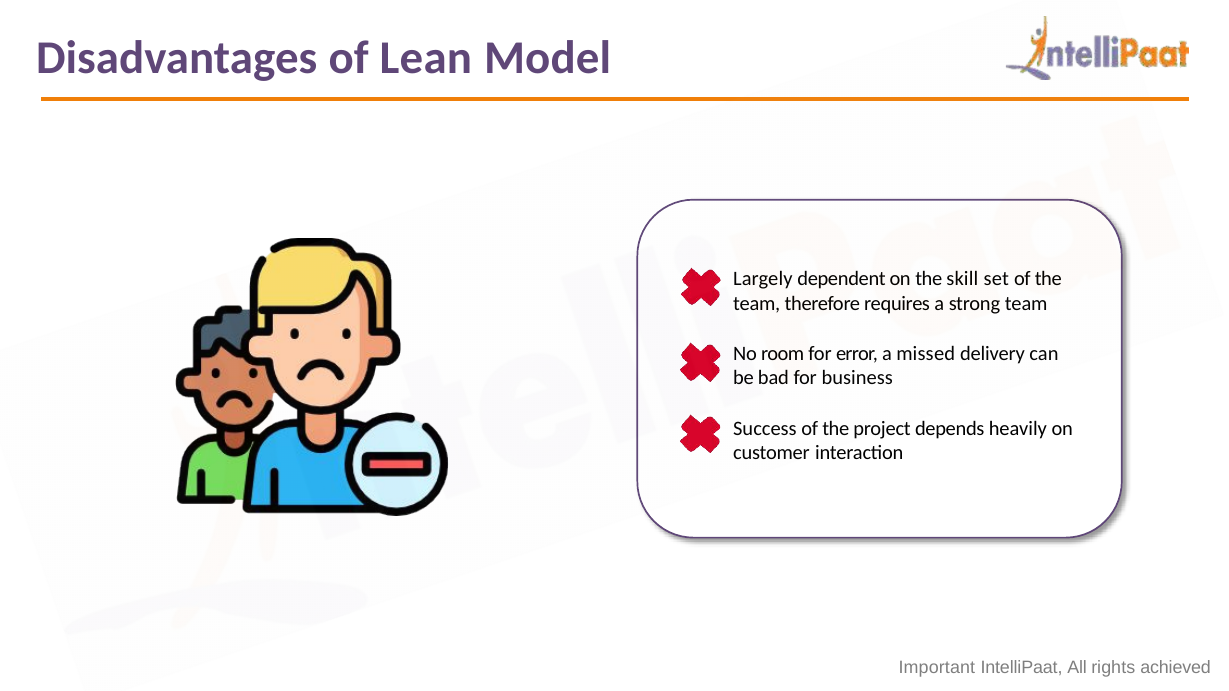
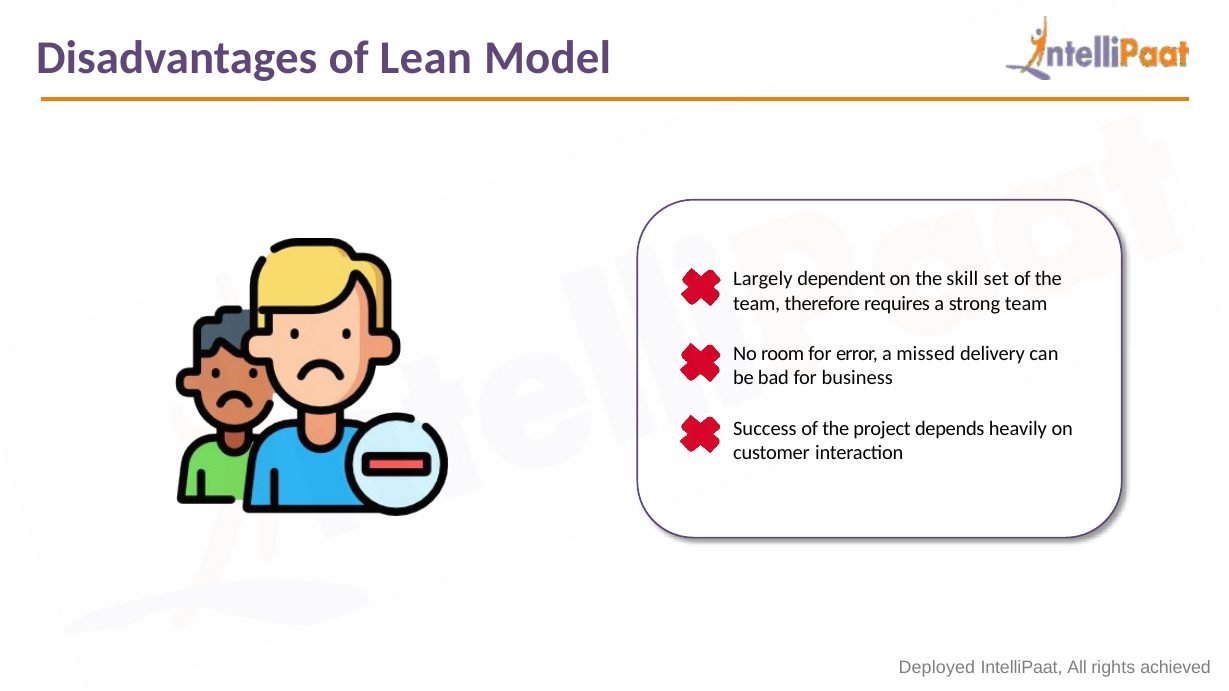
Important: Important -> Deployed
